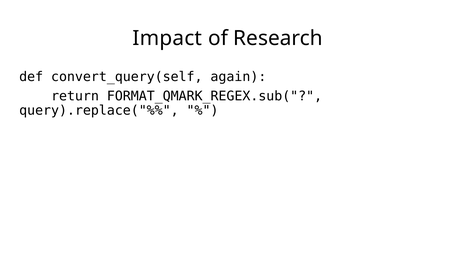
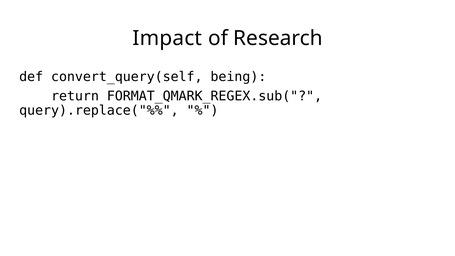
again: again -> being
